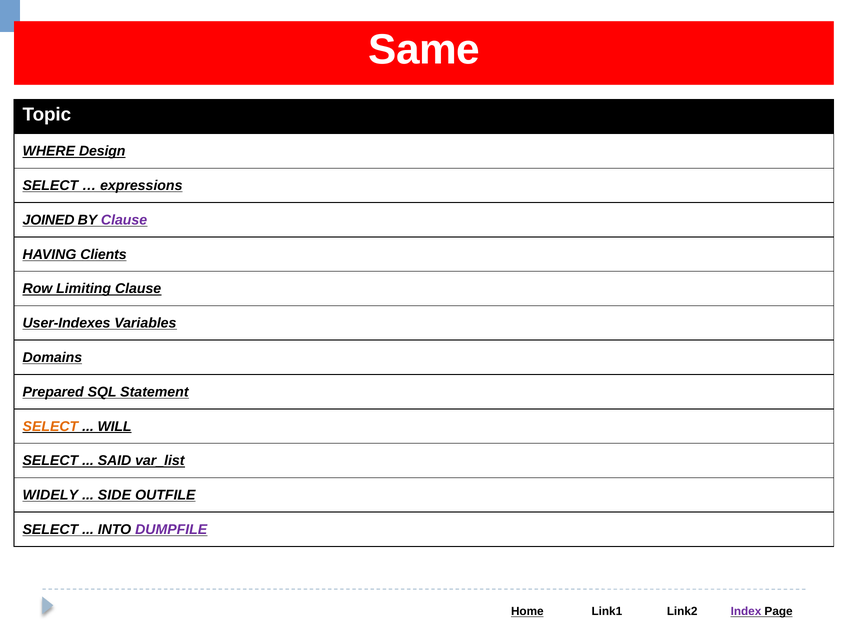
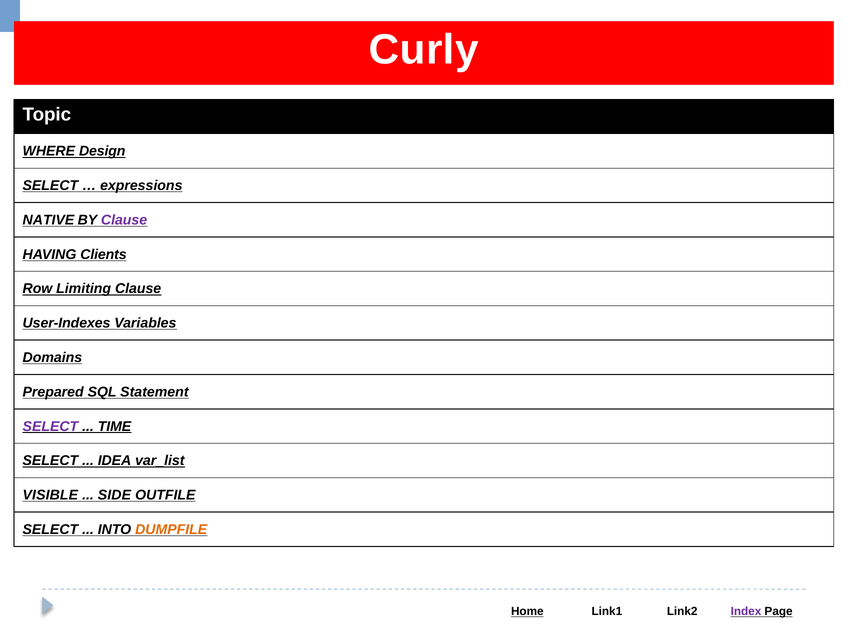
Same: Same -> Curly
JOINED: JOINED -> NATIVE
SELECT at (50, 426) colour: orange -> purple
WILL: WILL -> TIME
SAID: SAID -> IDEA
WIDELY: WIDELY -> VISIBLE
DUMPFILE colour: purple -> orange
